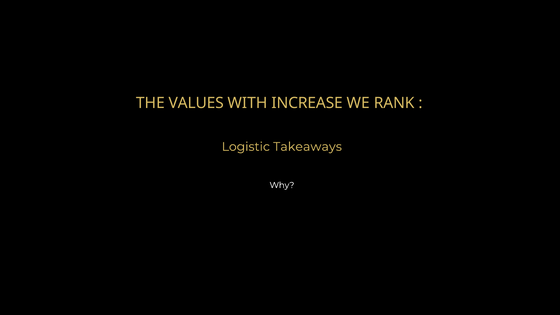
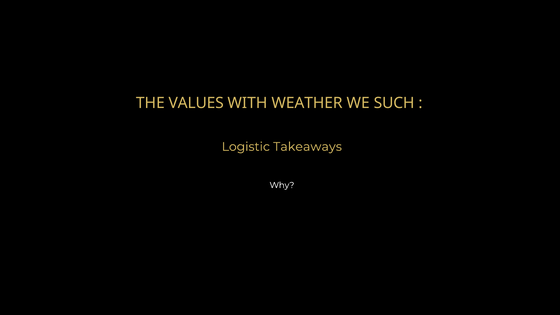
INCREASE: INCREASE -> WEATHER
RANK: RANK -> SUCH
